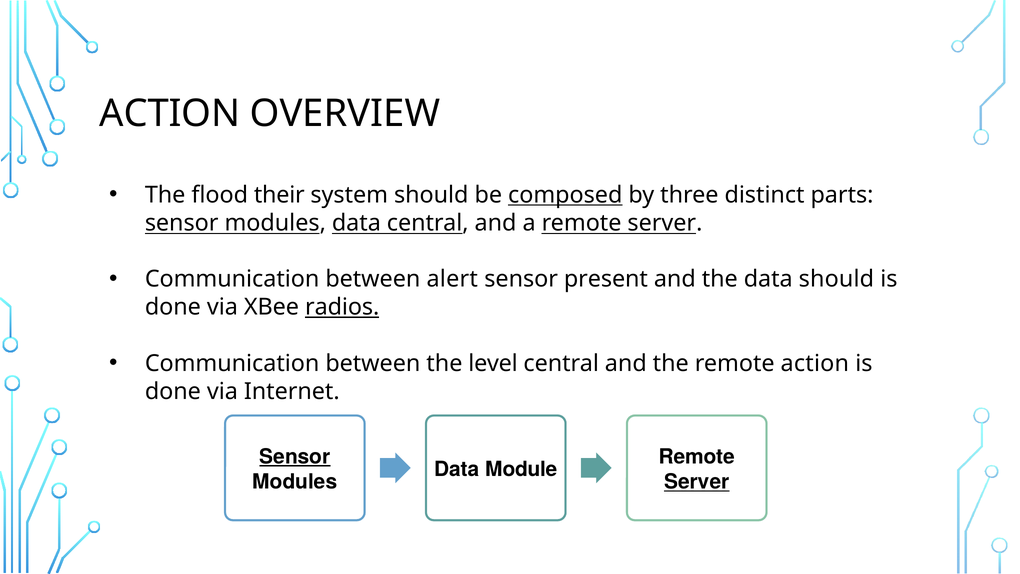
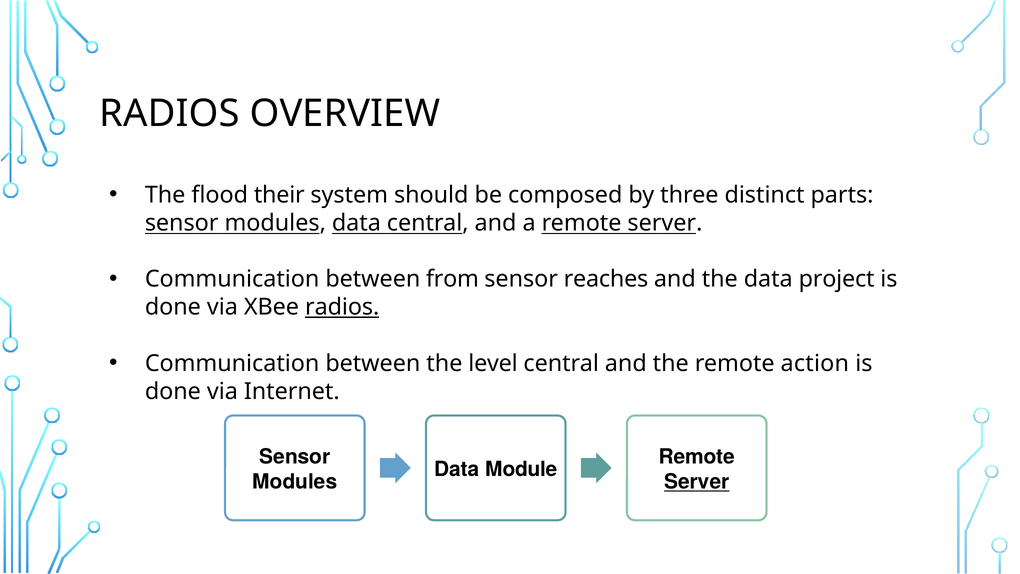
ACTION at (170, 113): ACTION -> RADIOS
composed underline: present -> none
alert: alert -> from
present: present -> reaches
data should: should -> project
Sensor at (295, 457) underline: present -> none
